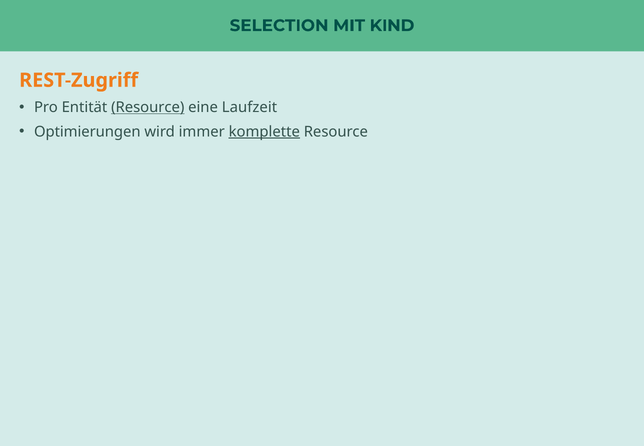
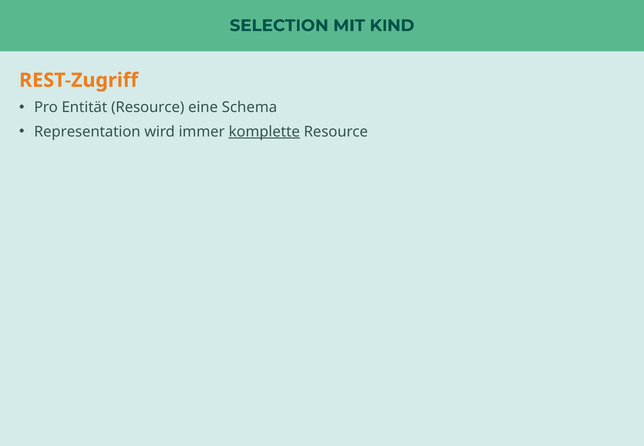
Resource at (148, 107) underline: present -> none
Laufzeit: Laufzeit -> Schema
Optimierungen: Optimierungen -> Representation
